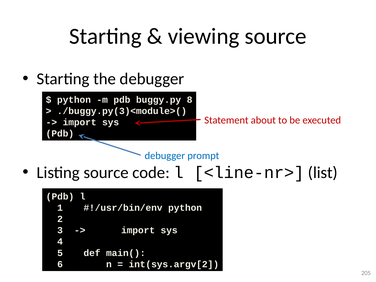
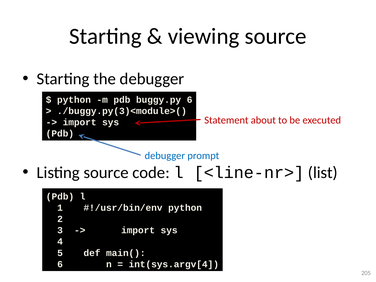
buggy.py 8: 8 -> 6
int(sys.argv[2: int(sys.argv[2 -> int(sys.argv[4
